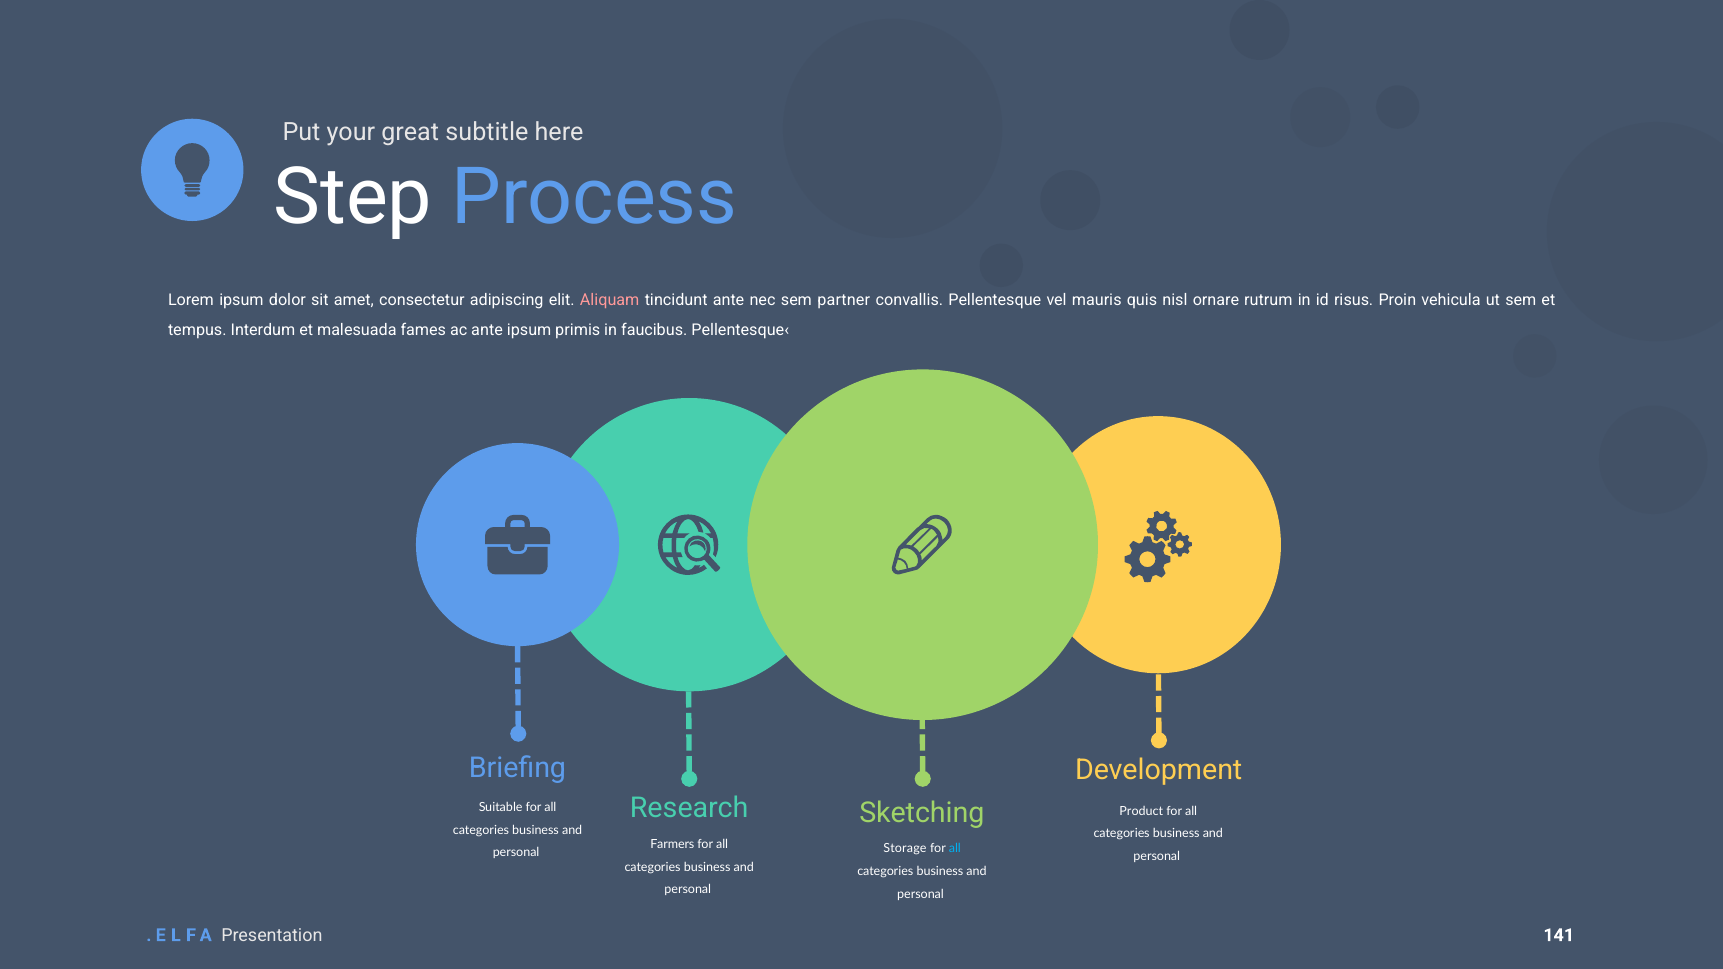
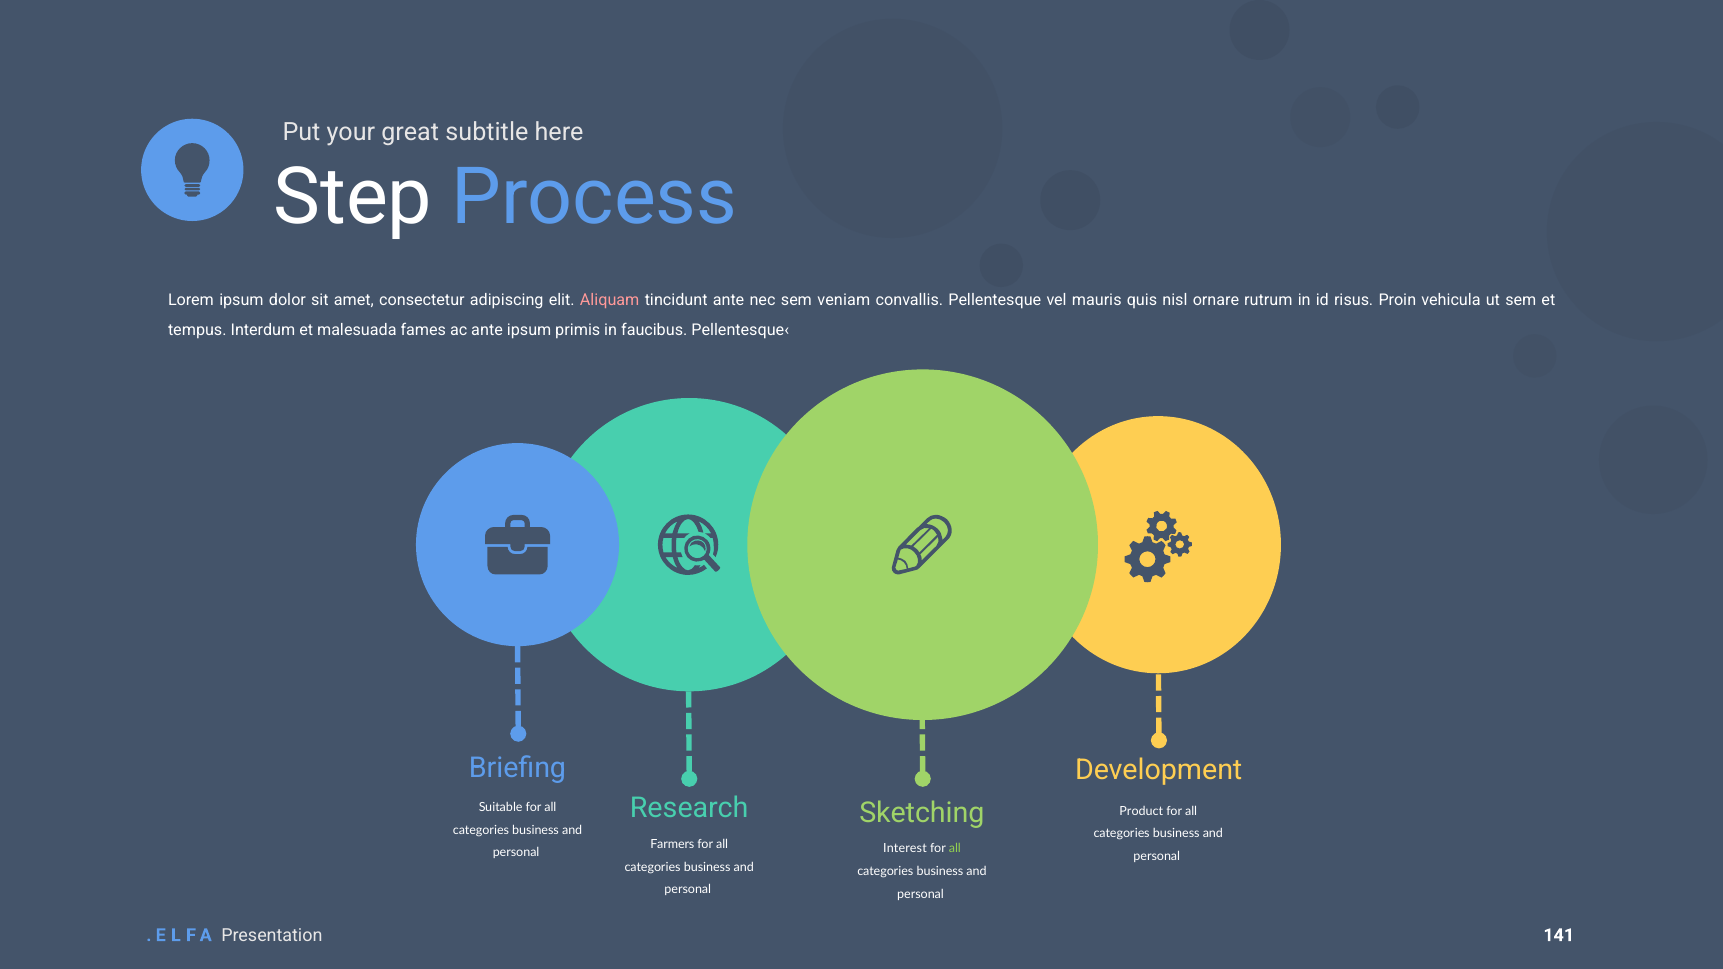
partner: partner -> veniam
Storage: Storage -> Interest
all at (955, 849) colour: light blue -> light green
